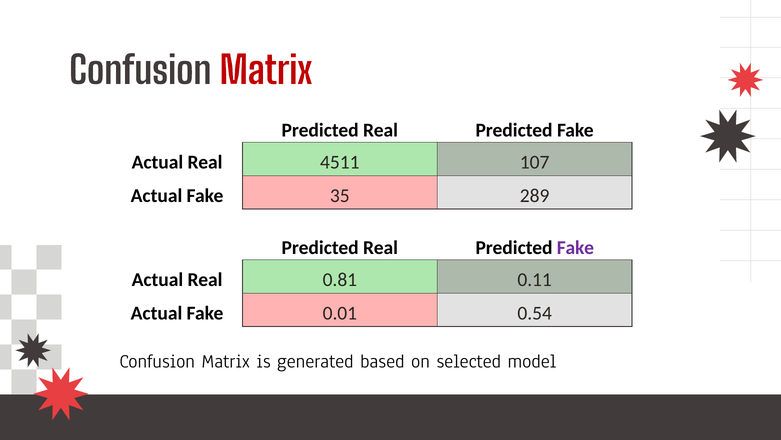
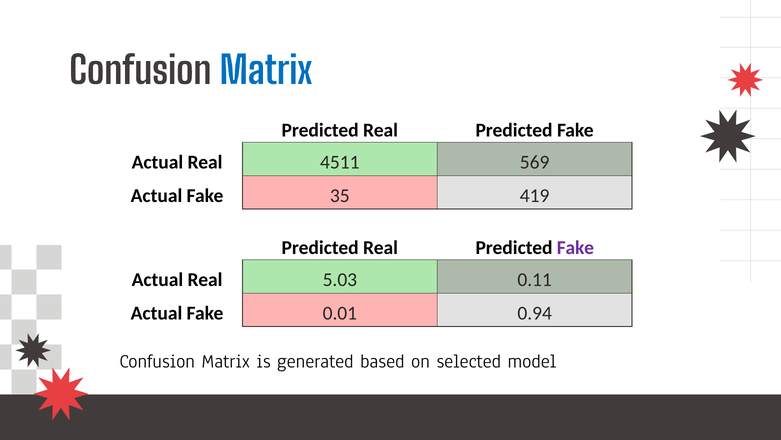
Matrix at (266, 71) colour: red -> blue
107: 107 -> 569
289: 289 -> 419
0.81: 0.81 -> 5.03
0.54: 0.54 -> 0.94
